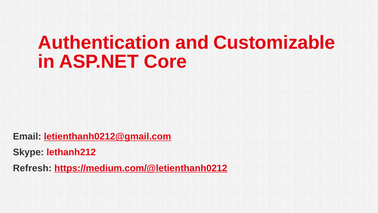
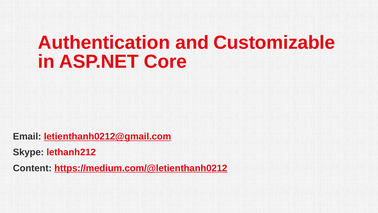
Refresh: Refresh -> Content
